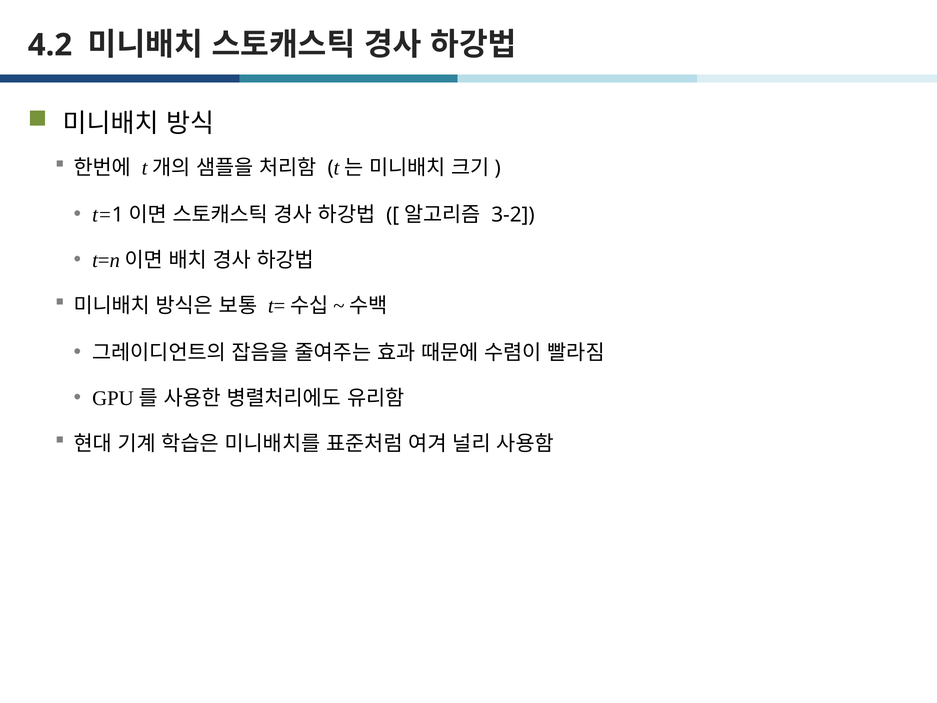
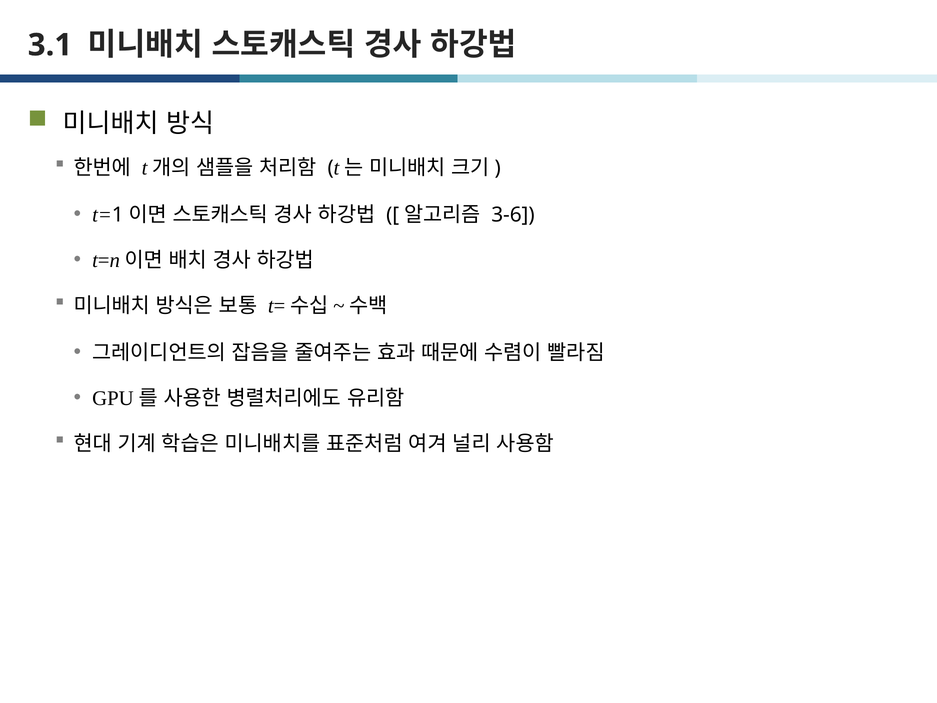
4.2: 4.2 -> 3.1
3-2: 3-2 -> 3-6
